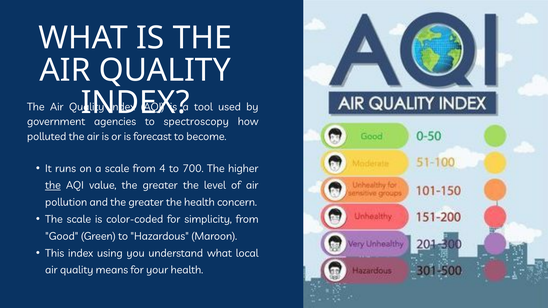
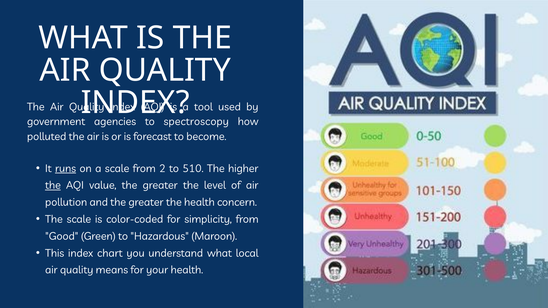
runs underline: none -> present
4: 4 -> 2
700: 700 -> 510
using: using -> chart
